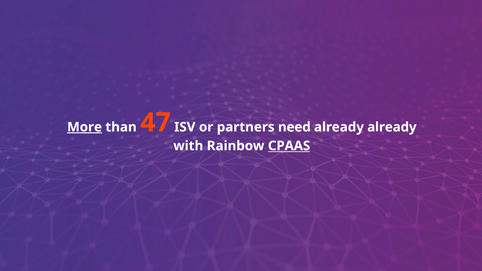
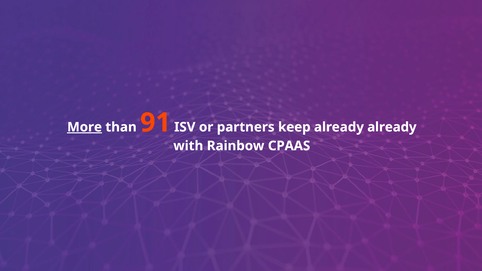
47: 47 -> 91
need: need -> keep
CPAAS underline: present -> none
